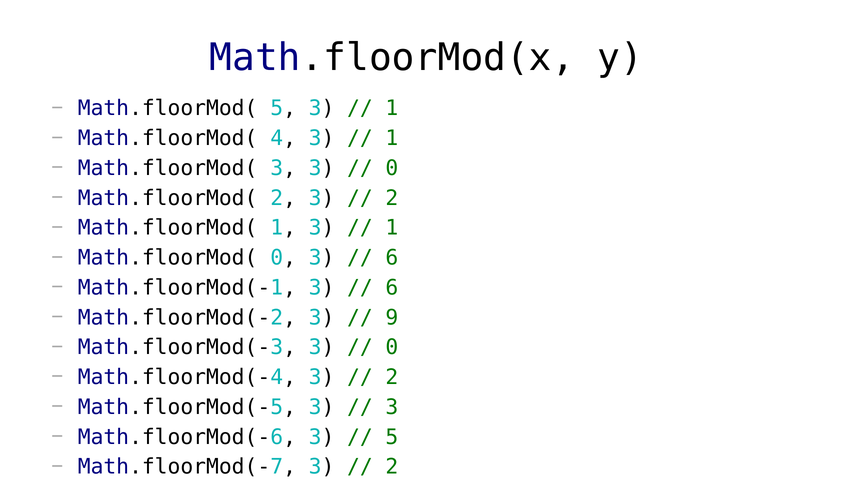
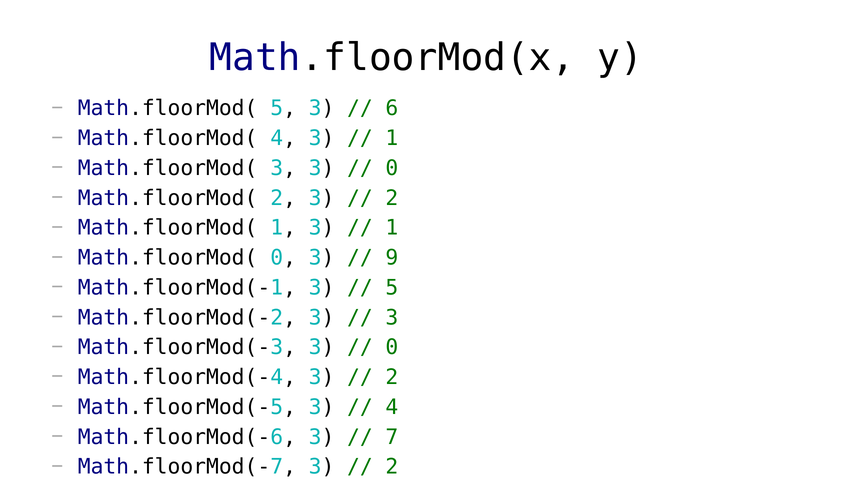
1 at (392, 108): 1 -> 6
6 at (392, 258): 6 -> 9
6 at (392, 288): 6 -> 5
9 at (392, 317): 9 -> 3
3 at (392, 407): 3 -> 4
5 at (392, 437): 5 -> 7
